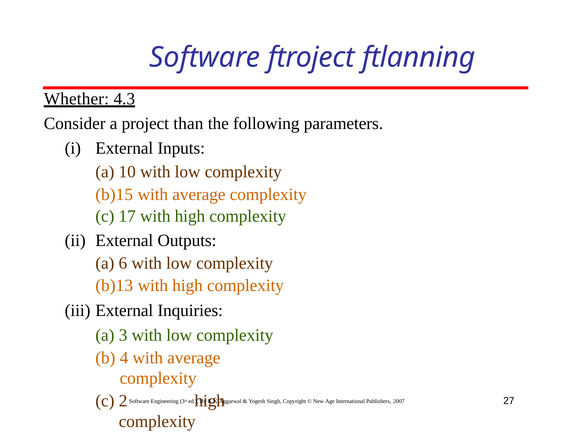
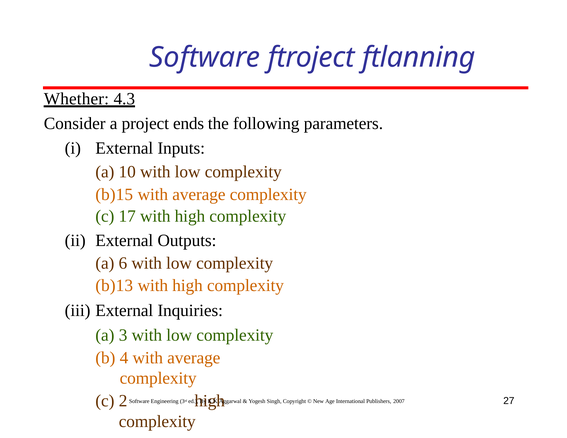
than: than -> ends
